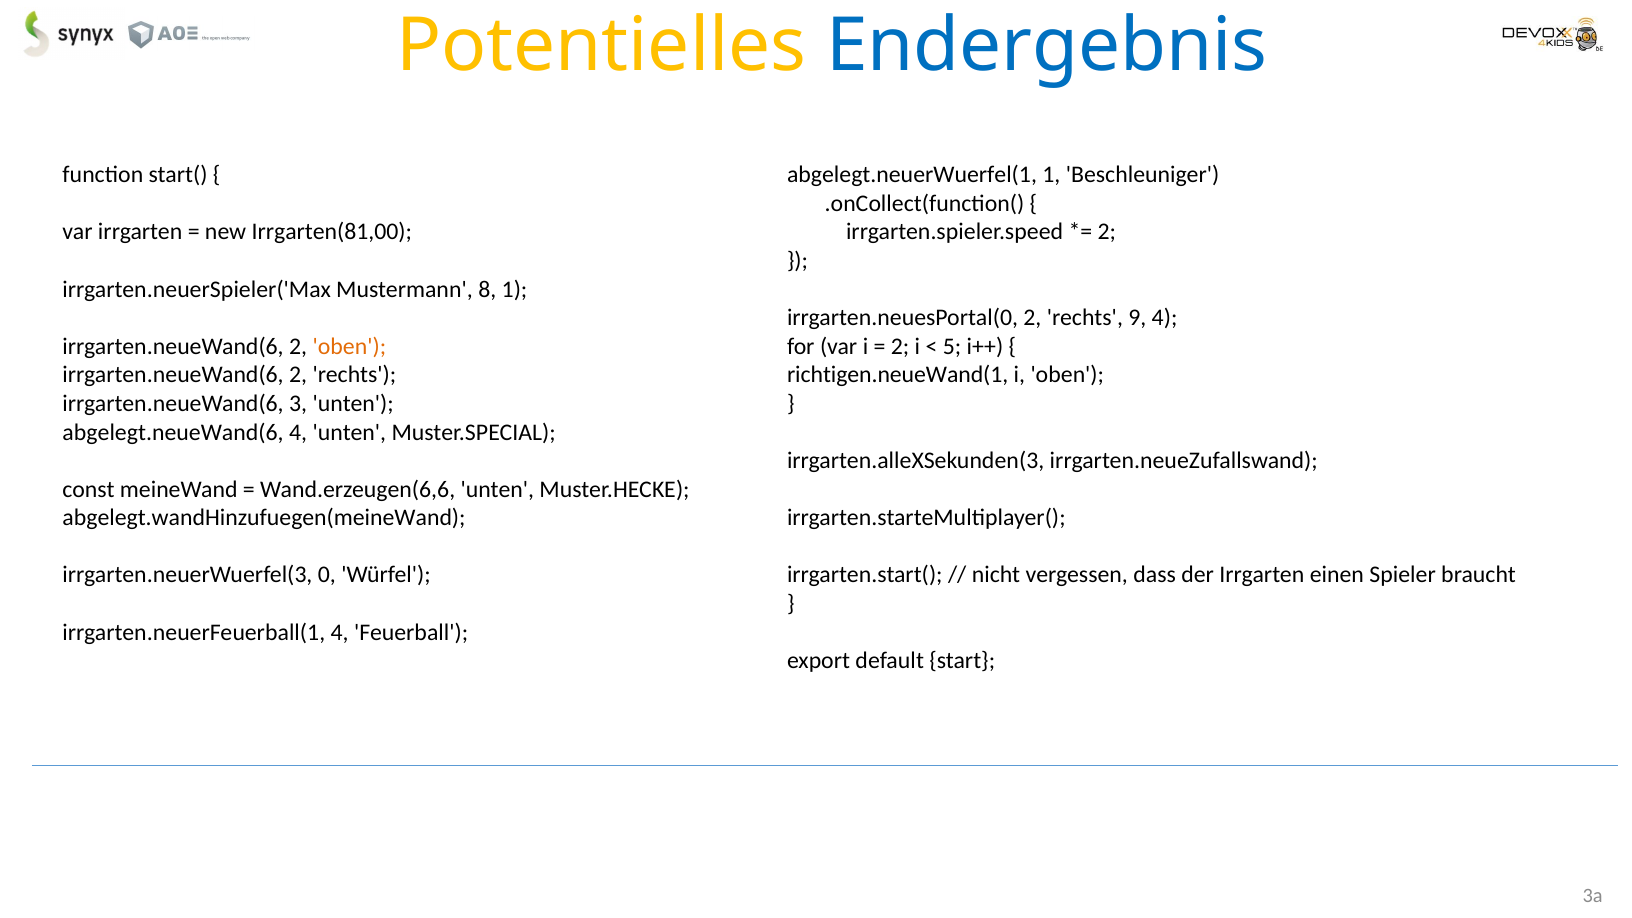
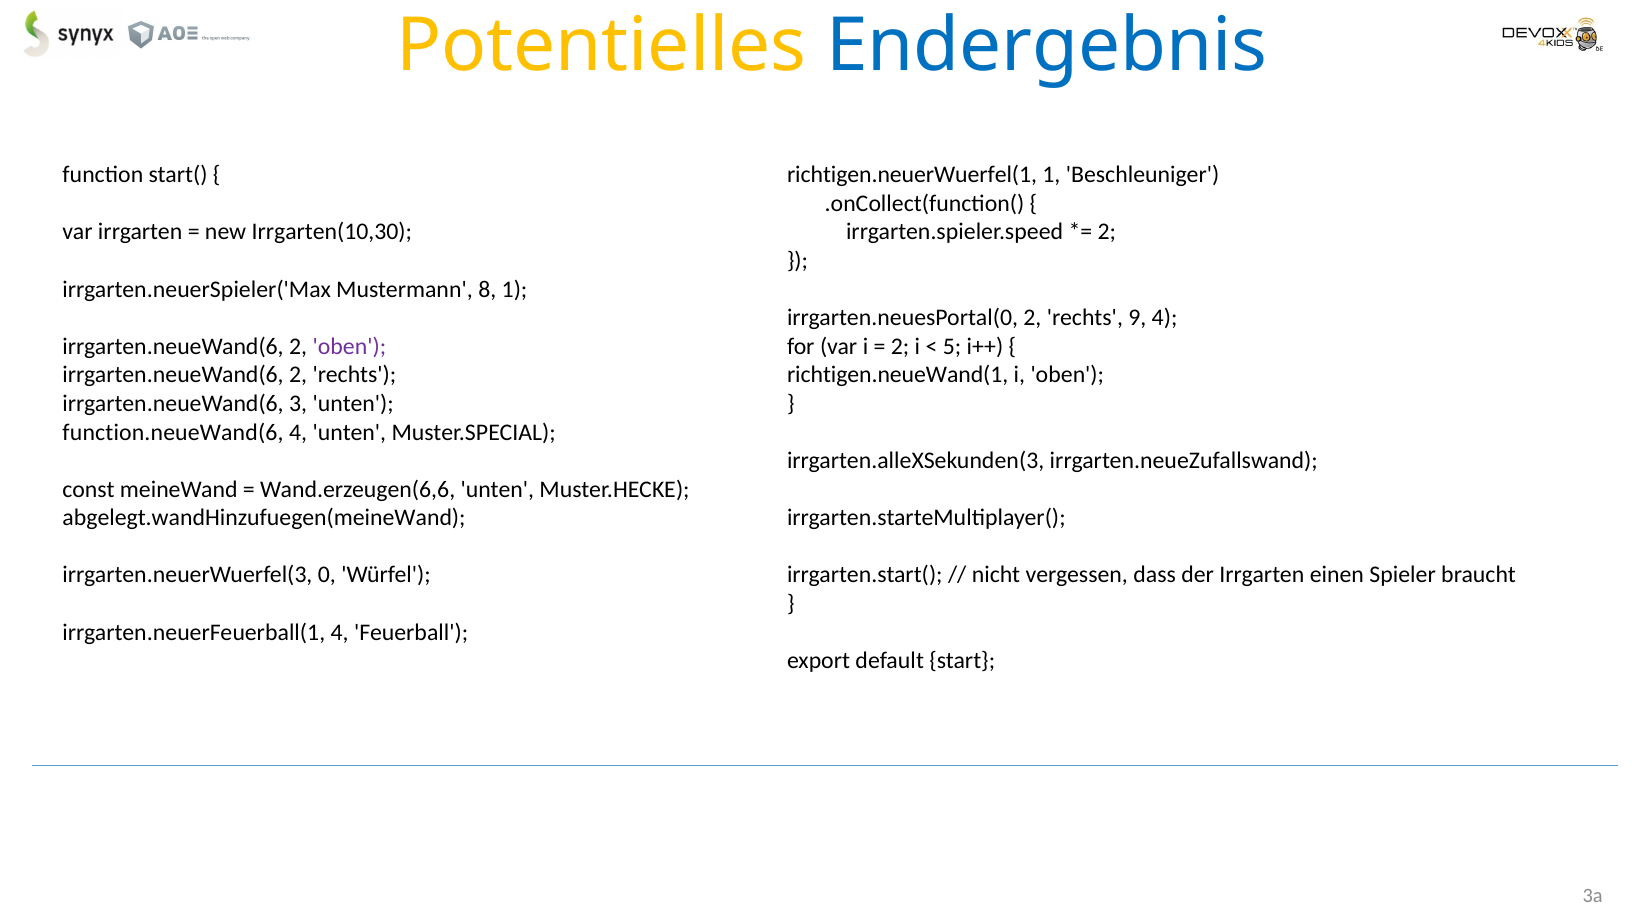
abgelegt.neuerWuerfel(1: abgelegt.neuerWuerfel(1 -> richtigen.neuerWuerfel(1
Irrgarten(81,00: Irrgarten(81,00 -> Irrgarten(10,30
oben at (349, 346) colour: orange -> purple
abgelegt.neueWand(6: abgelegt.neueWand(6 -> function.neueWand(6
